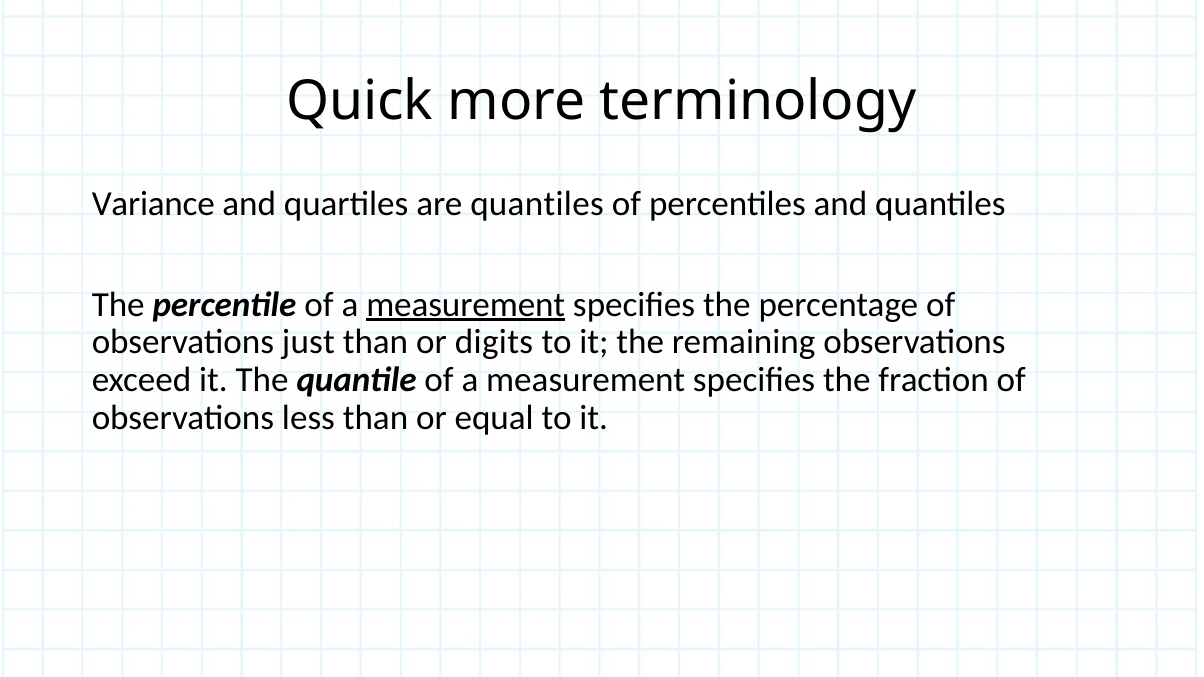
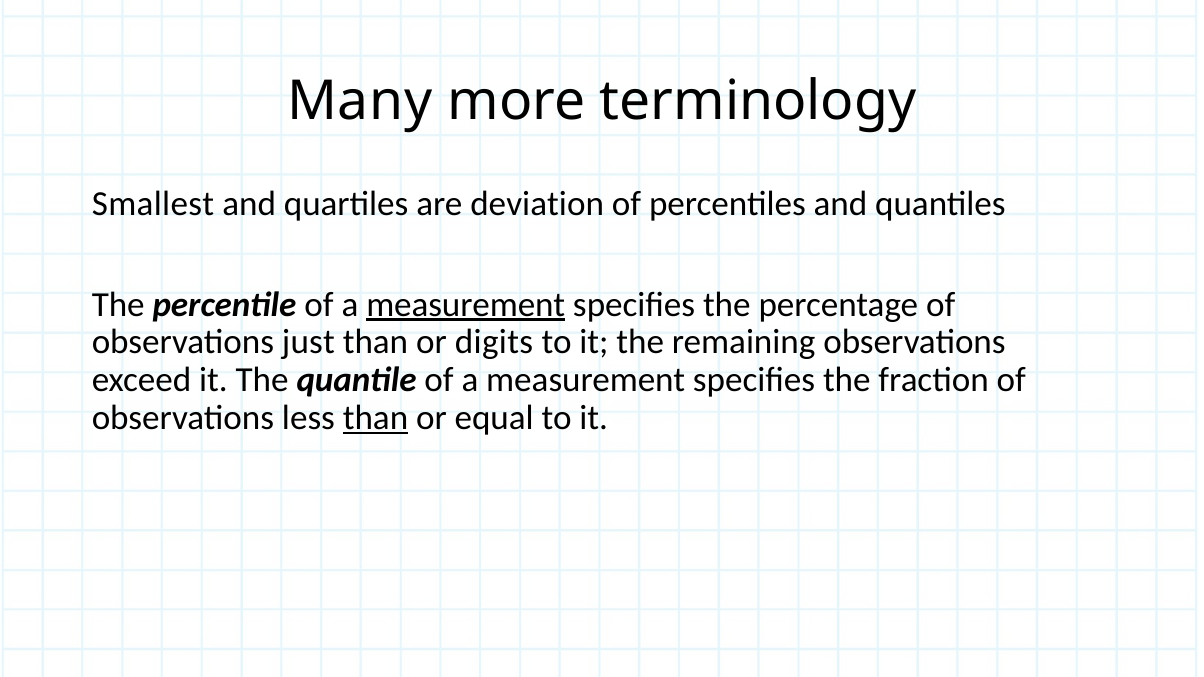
Quick: Quick -> Many
Variance: Variance -> Smallest
are quantiles: quantiles -> deviation
than at (376, 418) underline: none -> present
